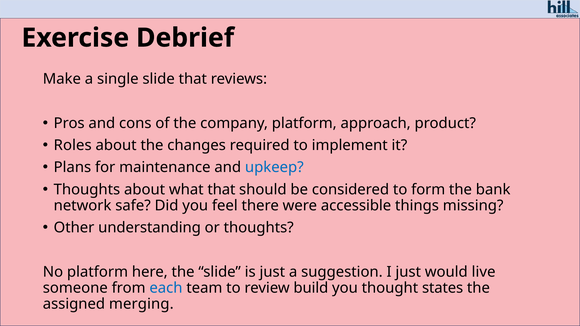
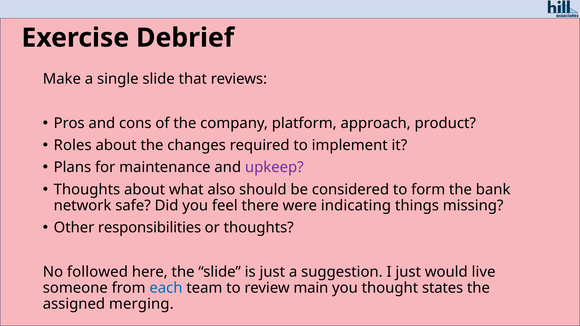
upkeep colour: blue -> purple
what that: that -> also
accessible: accessible -> indicating
understanding: understanding -> responsibilities
No platform: platform -> followed
build: build -> main
